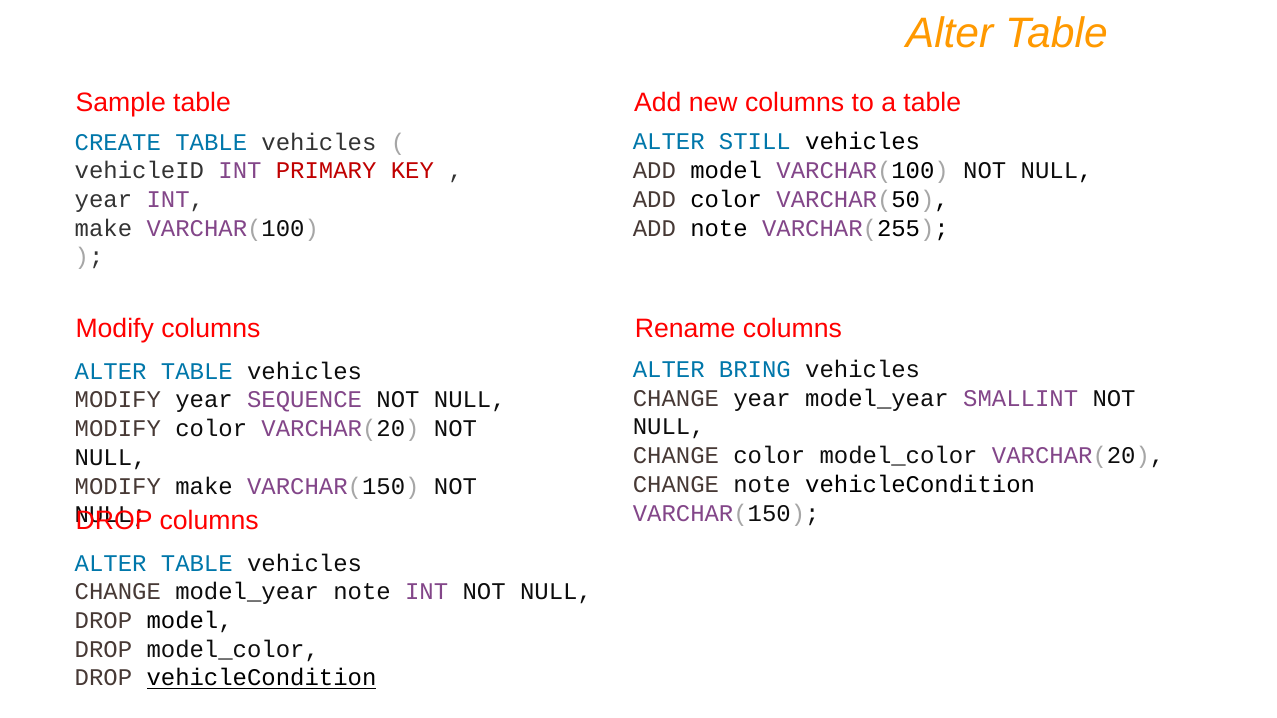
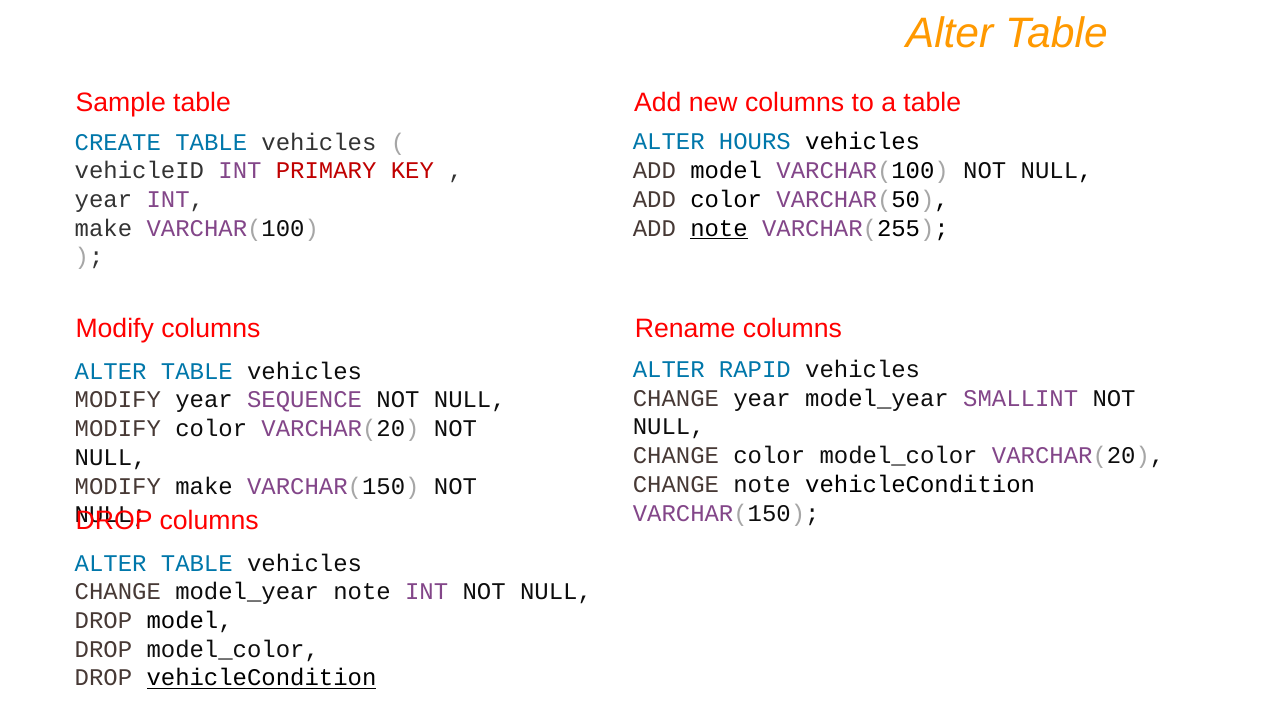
STILL: STILL -> HOURS
note at (719, 228) underline: none -> present
BRING: BRING -> RAPID
